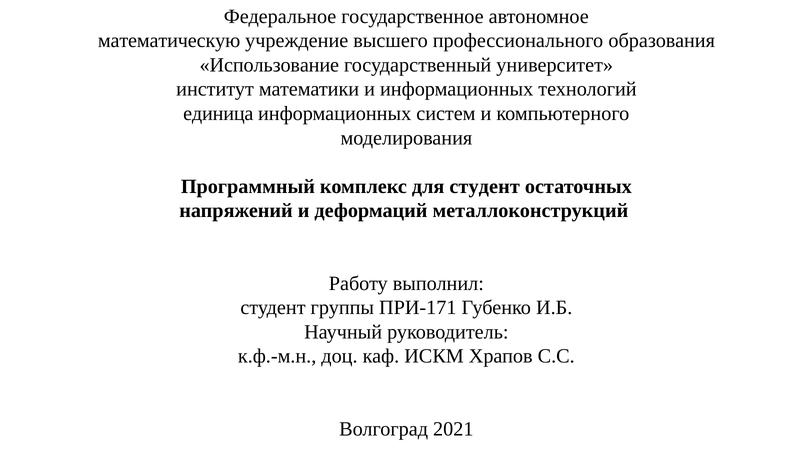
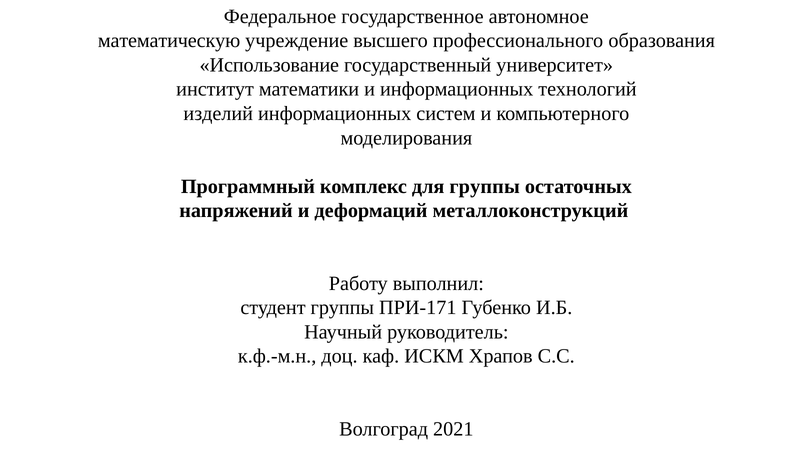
единица: единица -> изделий
для студент: студент -> группы
